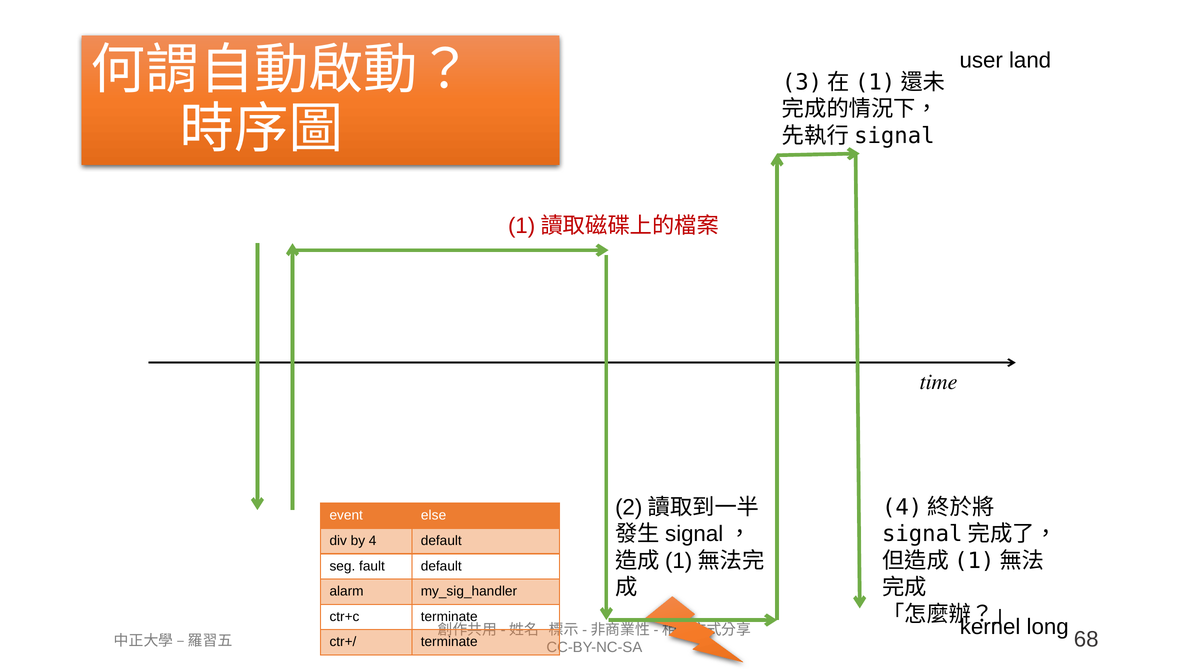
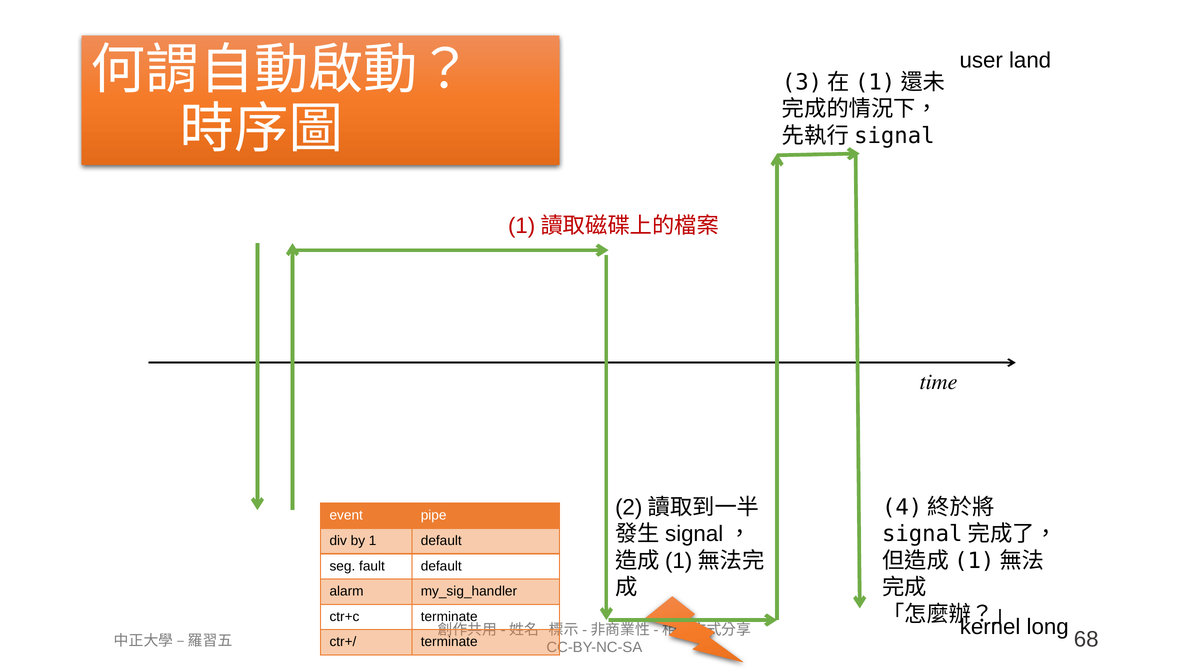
else: else -> pipe
4: 4 -> 1
